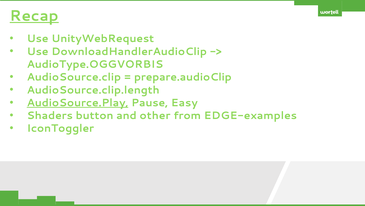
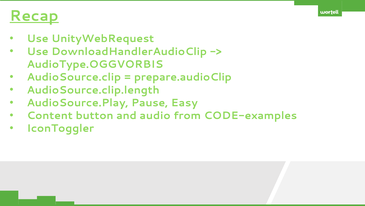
AudioSource.Play underline: present -> none
Shaders: Shaders -> Content
other: other -> audio
EDGE-examples: EDGE-examples -> CODE-examples
